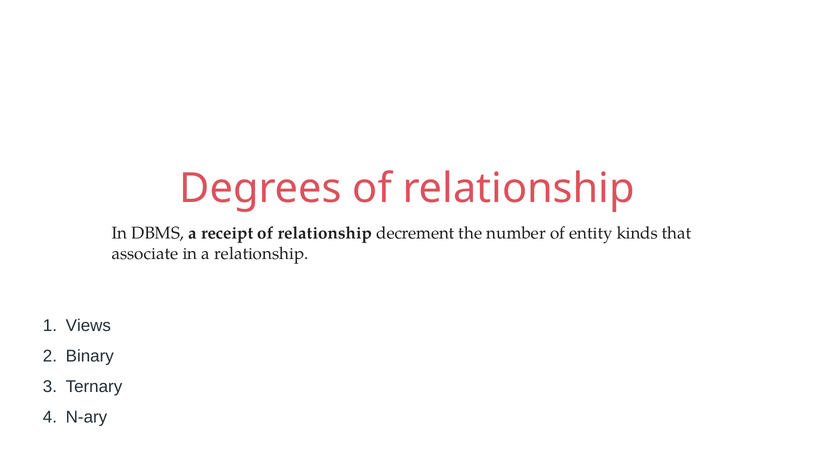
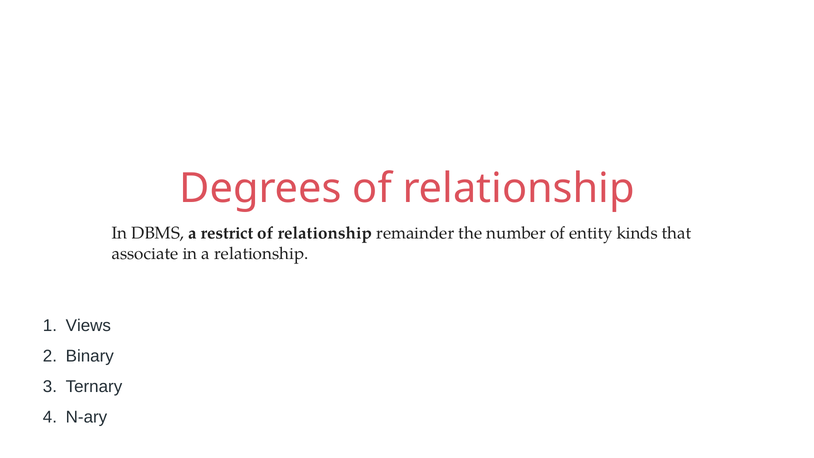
receipt: receipt -> restrict
decrement: decrement -> remainder
